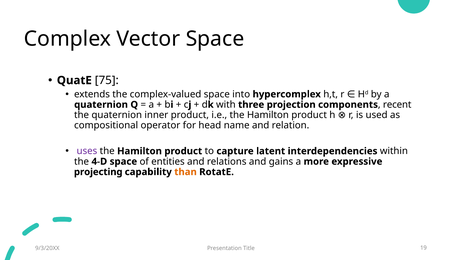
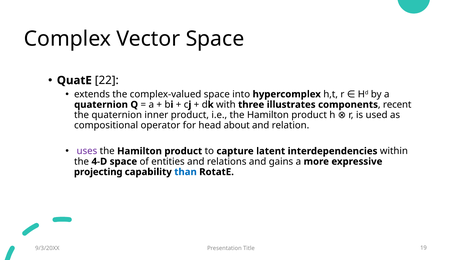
75: 75 -> 22
projection: projection -> illustrates
name: name -> about
than colour: orange -> blue
